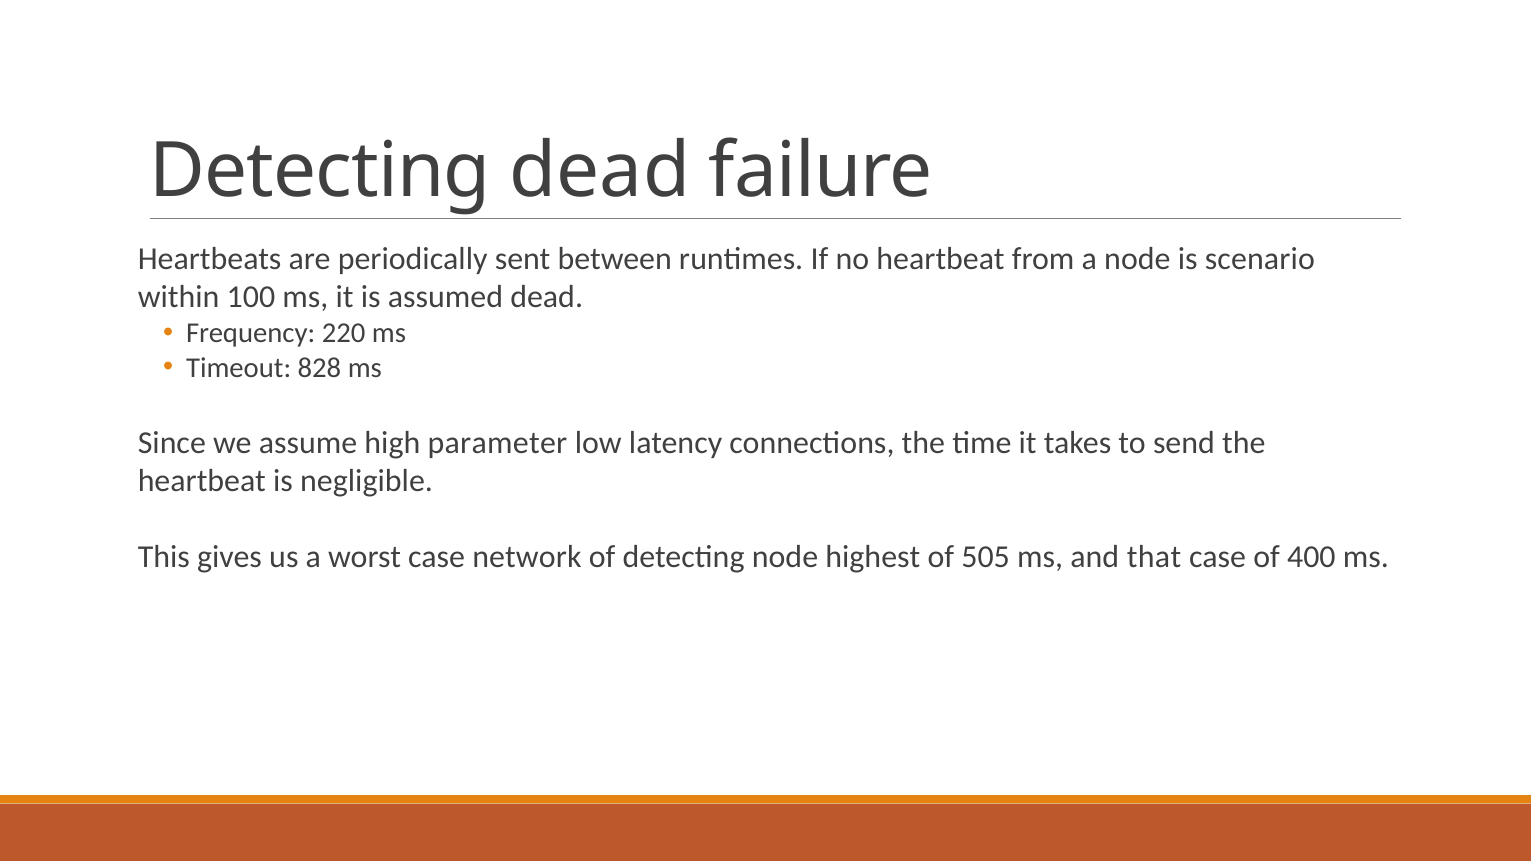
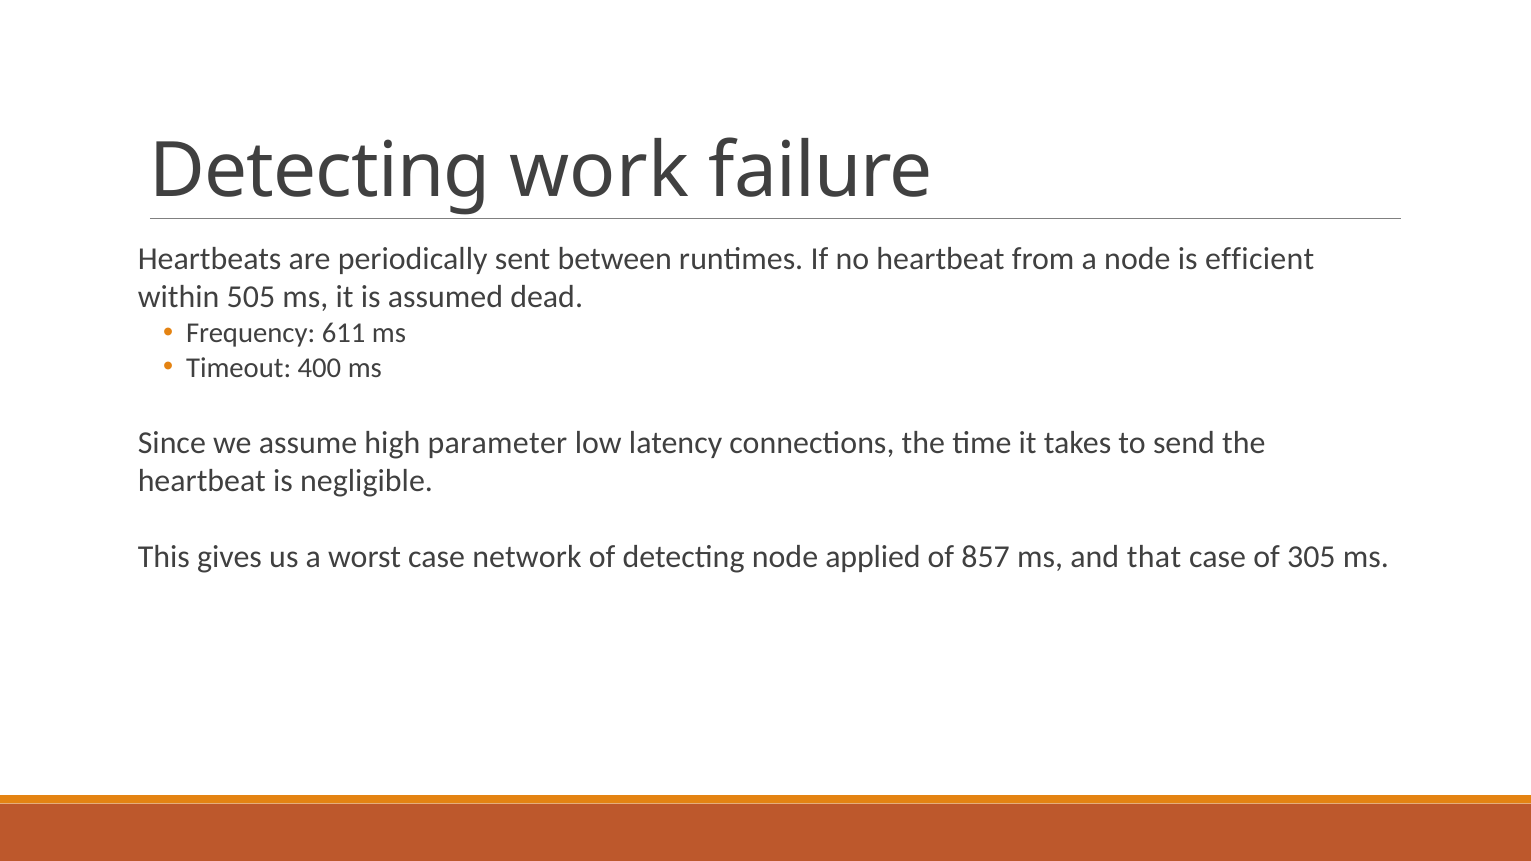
Detecting dead: dead -> work
scenario: scenario -> efficient
100: 100 -> 505
220: 220 -> 611
828: 828 -> 400
highest: highest -> applied
505: 505 -> 857
400: 400 -> 305
